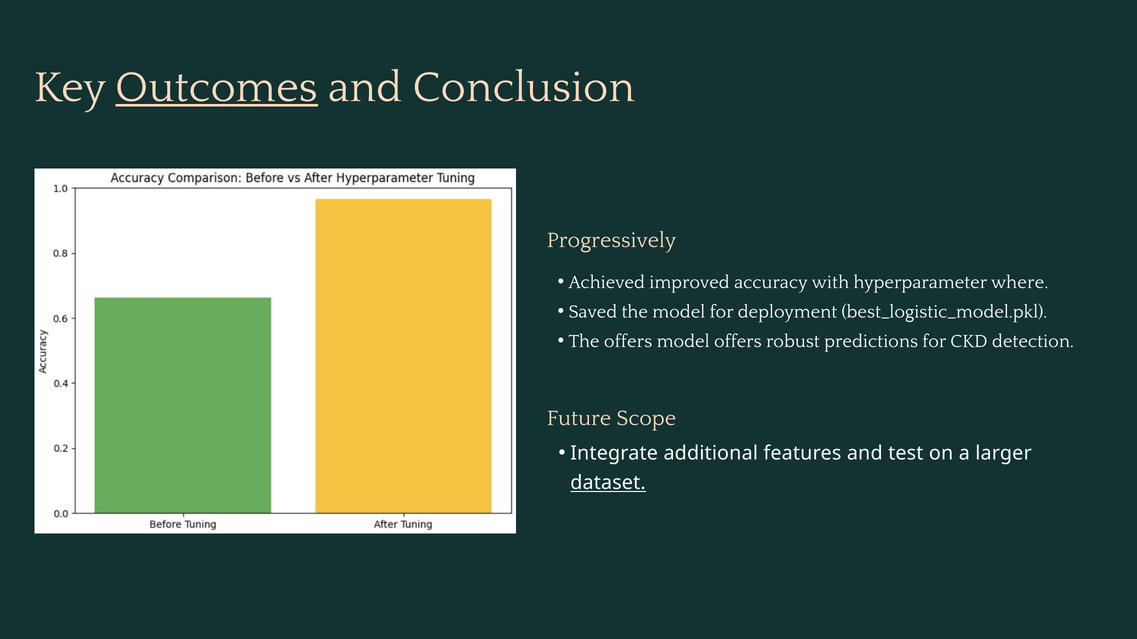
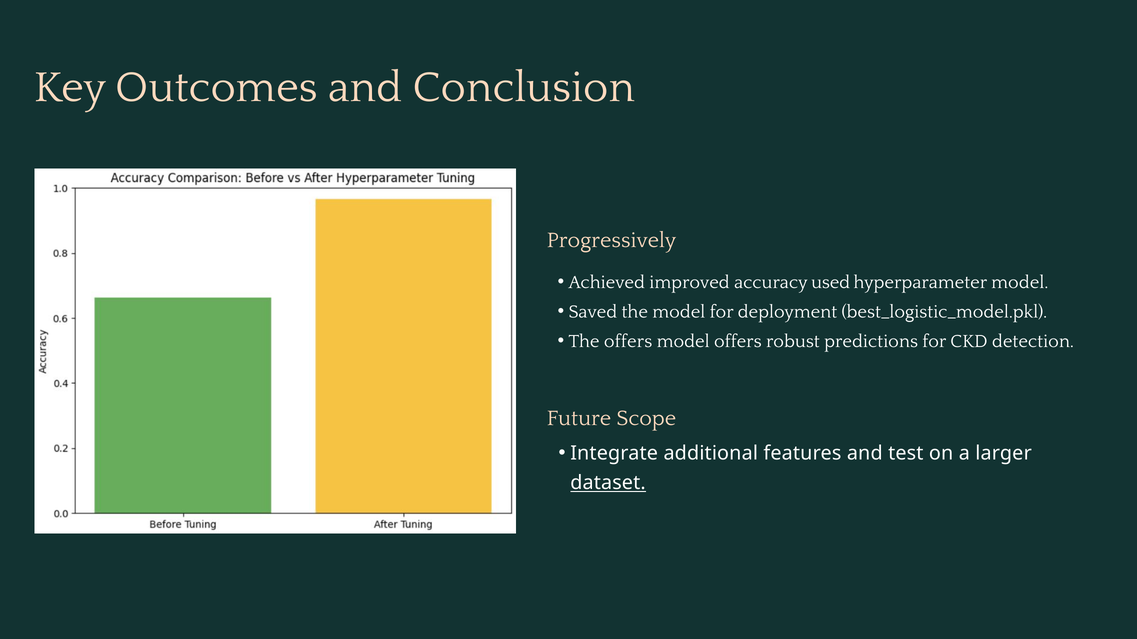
Outcomes underline: present -> none
with: with -> used
hyperparameter where: where -> model
